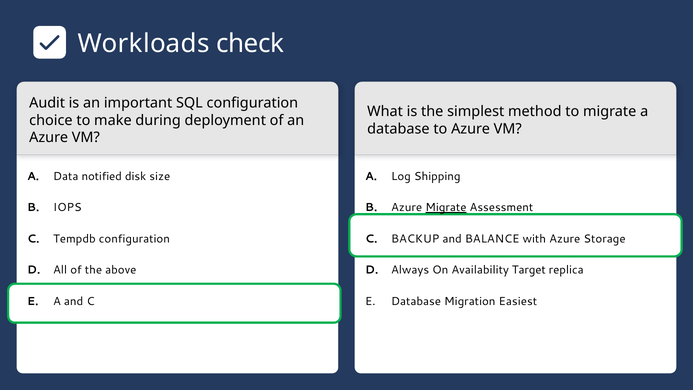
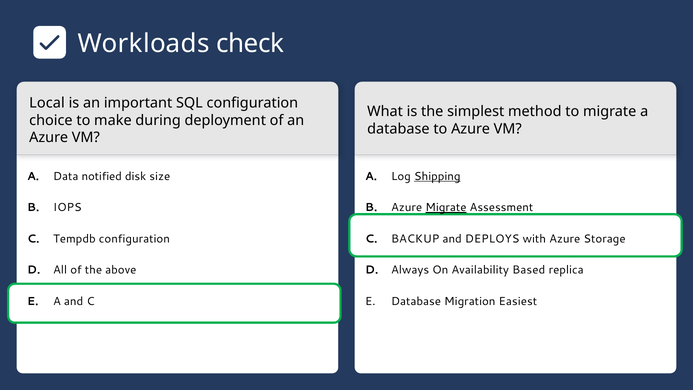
Audit: Audit -> Local
Shipping underline: none -> present
BALANCE: BALANCE -> DEPLOYS
Target: Target -> Based
